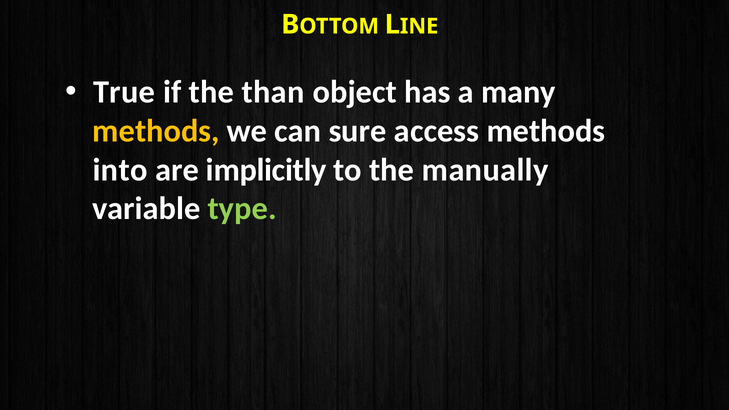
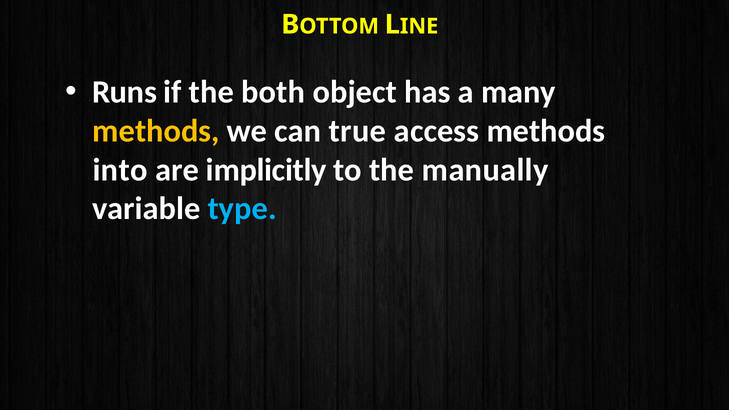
True: True -> Runs
than: than -> both
sure: sure -> true
type colour: light green -> light blue
